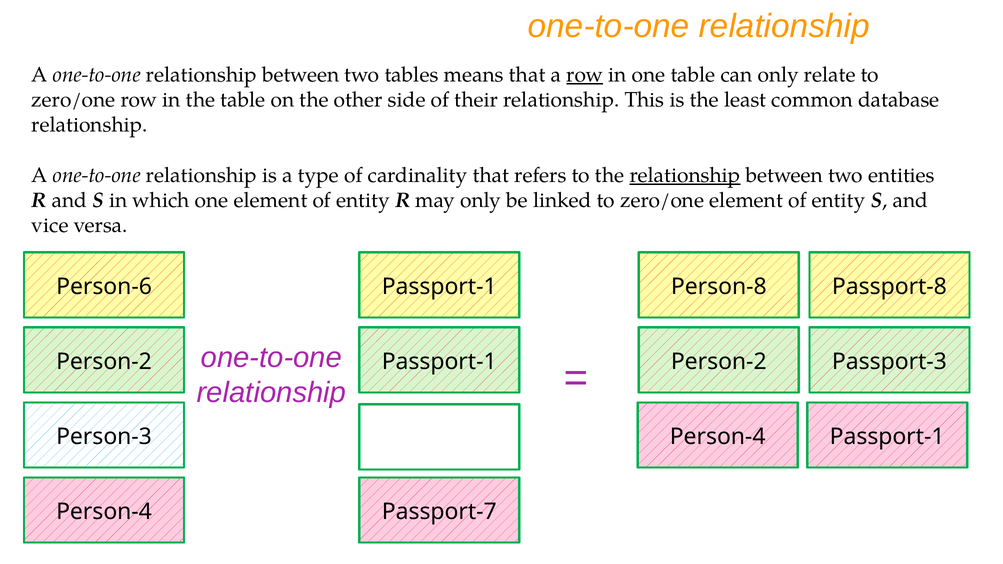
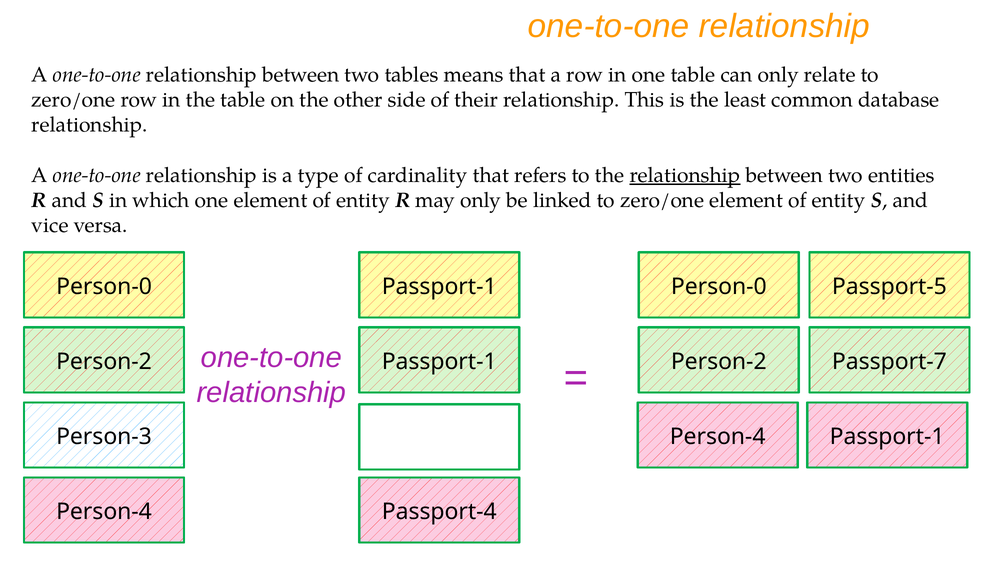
row at (585, 75) underline: present -> none
Person-6 at (104, 287): Person-6 -> Person-0
Passport-1 Person-8: Person-8 -> Person-0
Passport-8: Passport-8 -> Passport-5
Passport-3: Passport-3 -> Passport-7
Passport-7: Passport-7 -> Passport-4
